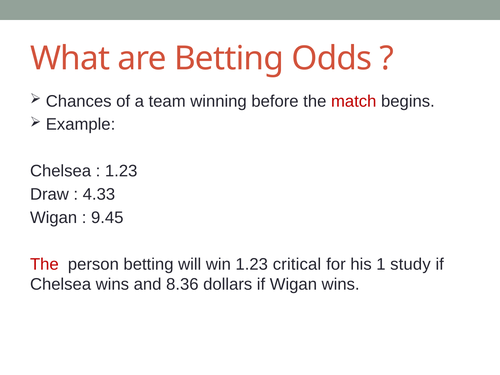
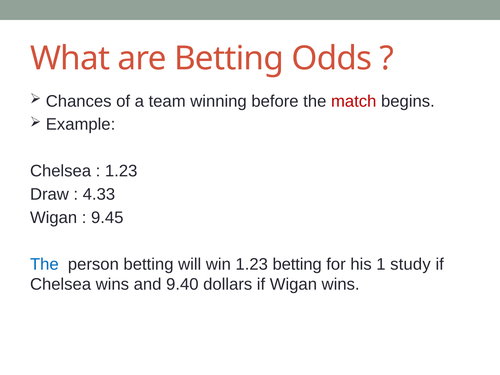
The at (44, 264) colour: red -> blue
1.23 critical: critical -> betting
8.36: 8.36 -> 9.40
